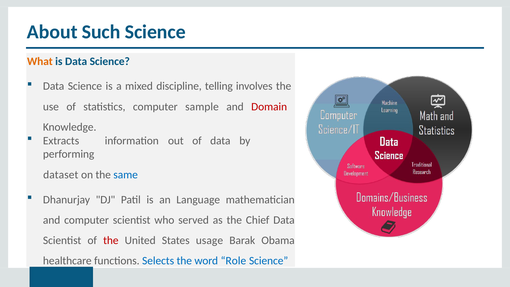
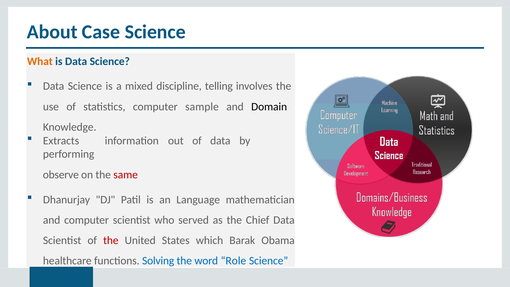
Such: Such -> Case
Domain colour: red -> black
dataset: dataset -> observe
same colour: blue -> red
usage: usage -> which
Selects: Selects -> Solving
